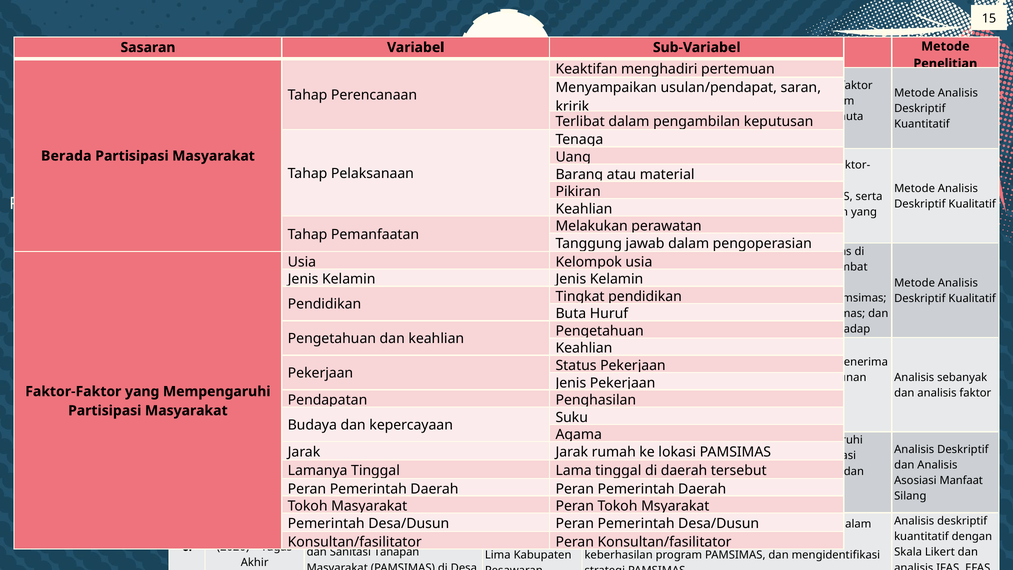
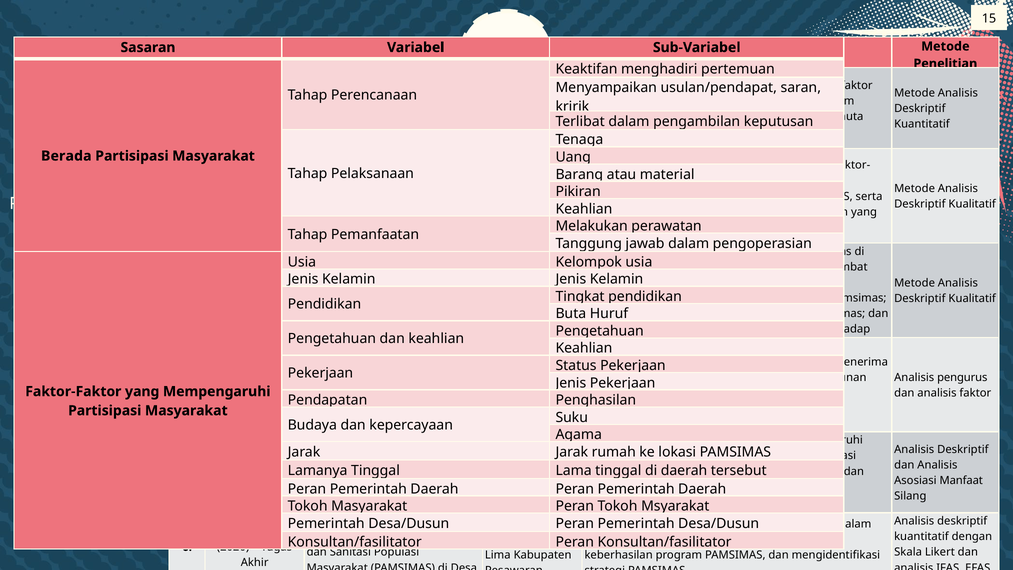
sebanyak: sebanyak -> pengurus
Tahapan: Tahapan -> Populasi
